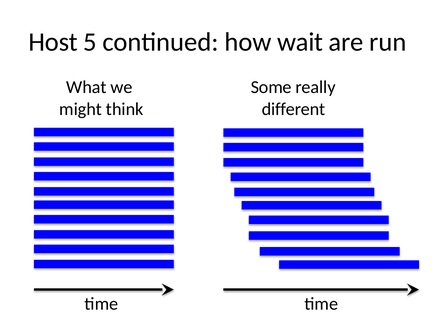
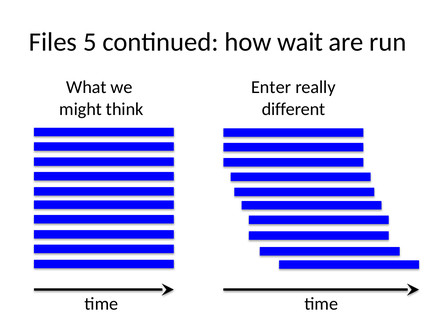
Host: Host -> Files
Some: Some -> Enter
